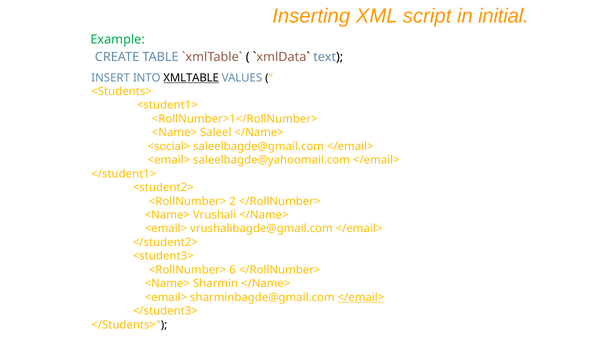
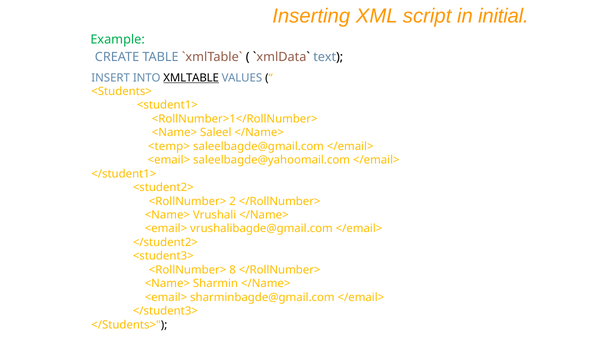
<social>: <social> -> <temp>
6: 6 -> 8
</email> at (361, 297) underline: present -> none
